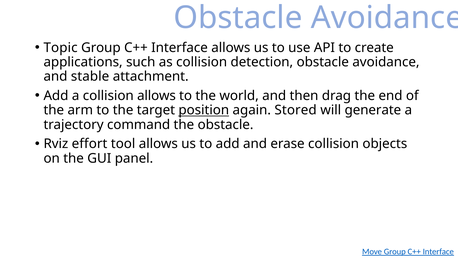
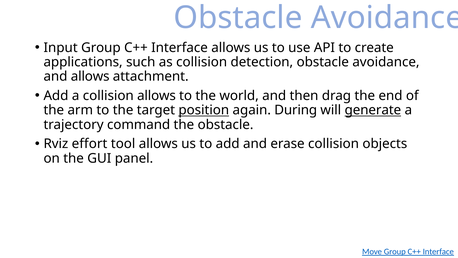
Topic: Topic -> Input
and stable: stable -> allows
Stored: Stored -> During
generate underline: none -> present
